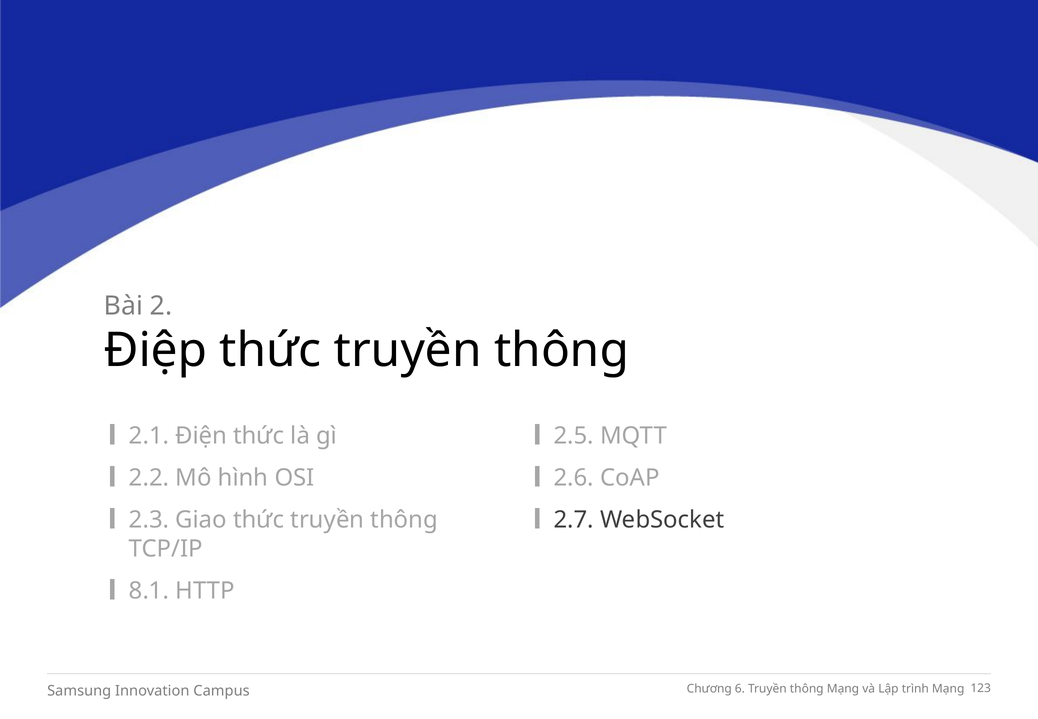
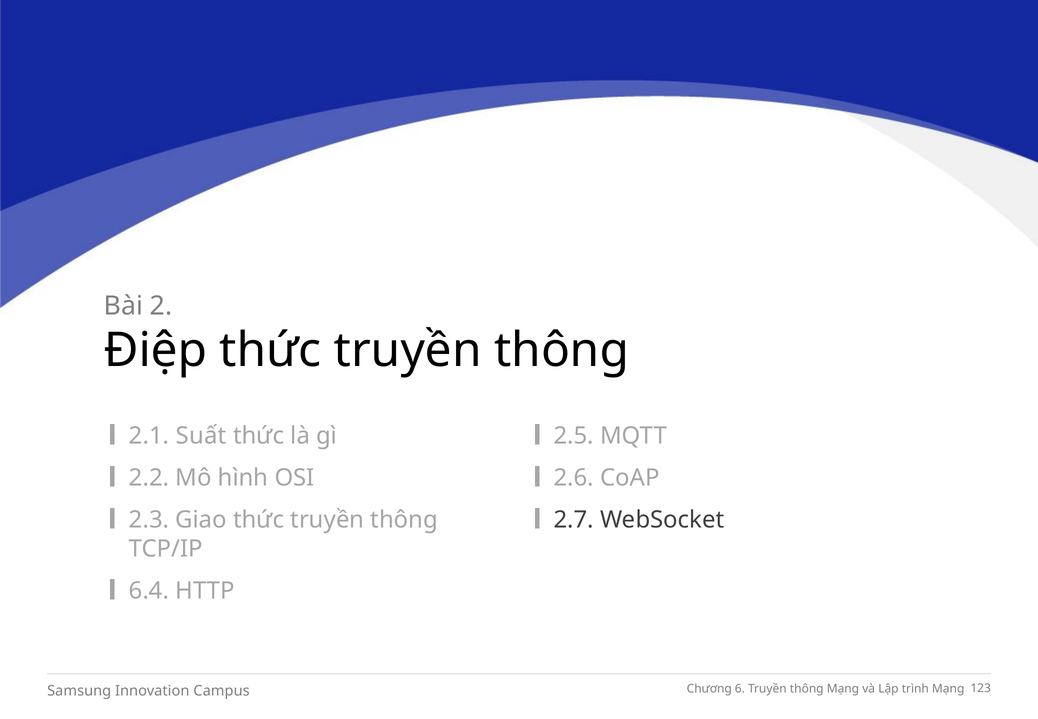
Điện: Điện -> Suất
8.1: 8.1 -> 6.4
